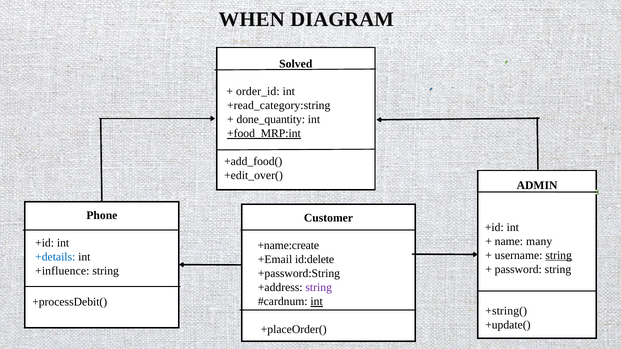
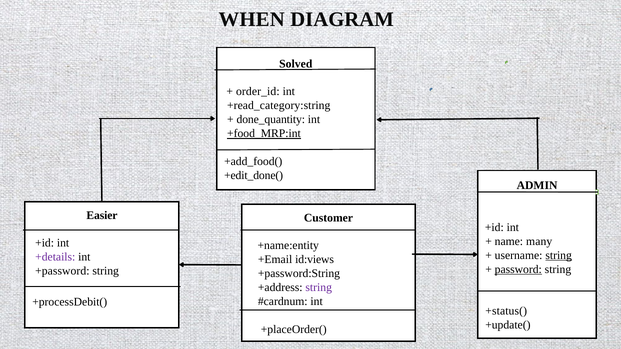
+edit_over(: +edit_over( -> +edit_done(
Phone: Phone -> Easier
+name:create: +name:create -> +name:entity
+details colour: blue -> purple
id:delete: id:delete -> id:views
password underline: none -> present
+influence: +influence -> +password
int at (317, 302) underline: present -> none
+string(: +string( -> +status(
